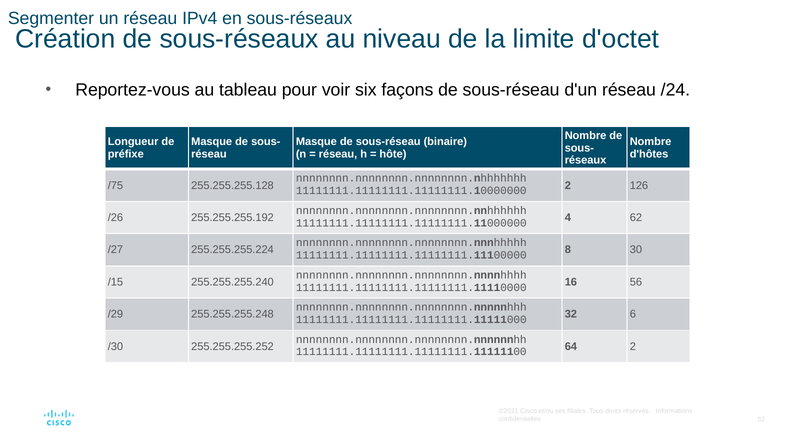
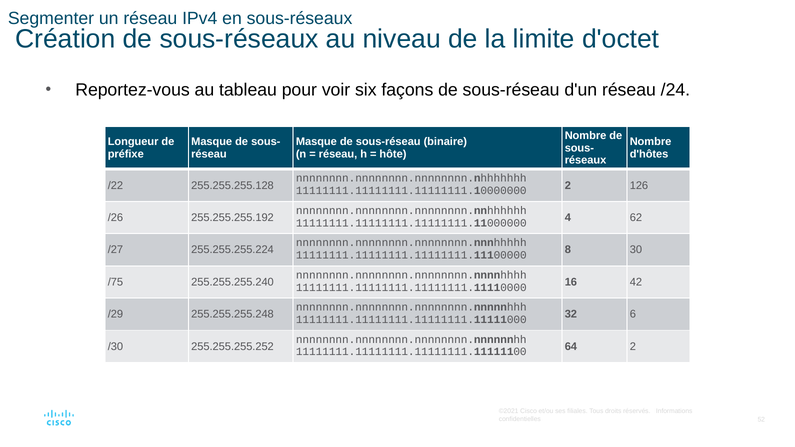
/75: /75 -> /22
/15: /15 -> /75
56: 56 -> 42
